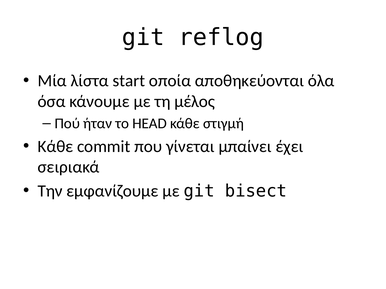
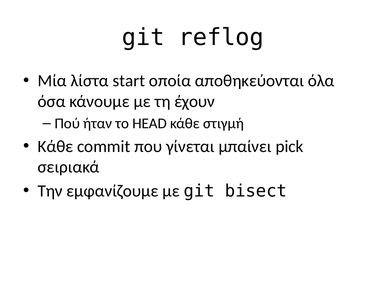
μέλος: μέλος -> έχουν
έχει: έχει -> pick
